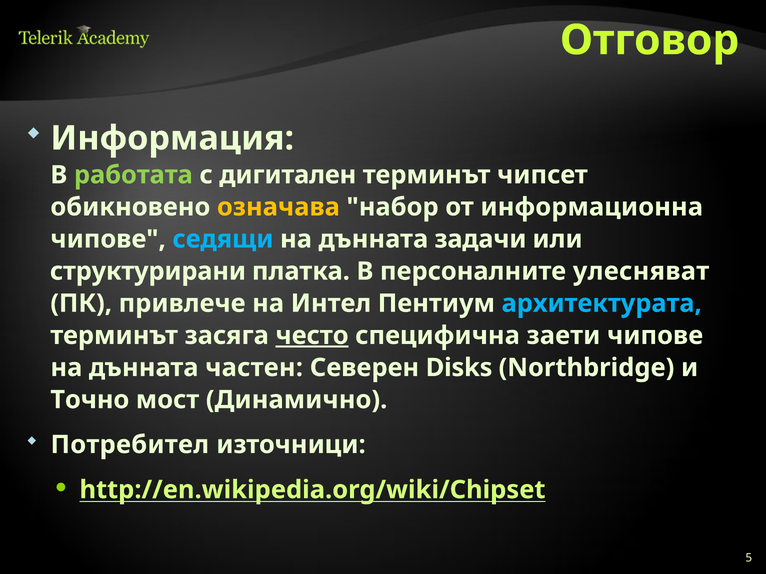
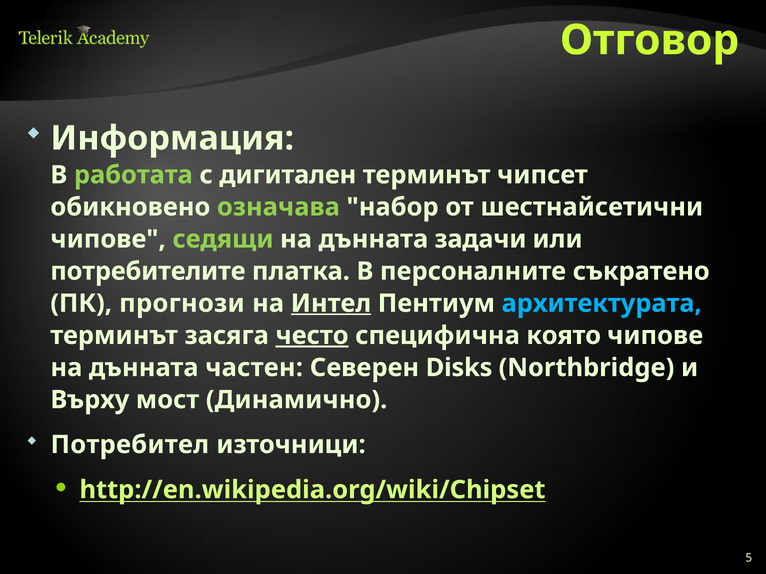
означава colour: yellow -> light green
информационна: информационна -> шестнайсетични
седящи colour: light blue -> light green
структурирани: структурирани -> потребителите
улесняват: улесняват -> съкратено
привлече: привлече -> прогнози
Интел underline: none -> present
заети: заети -> която
Точно: Точно -> Върху
